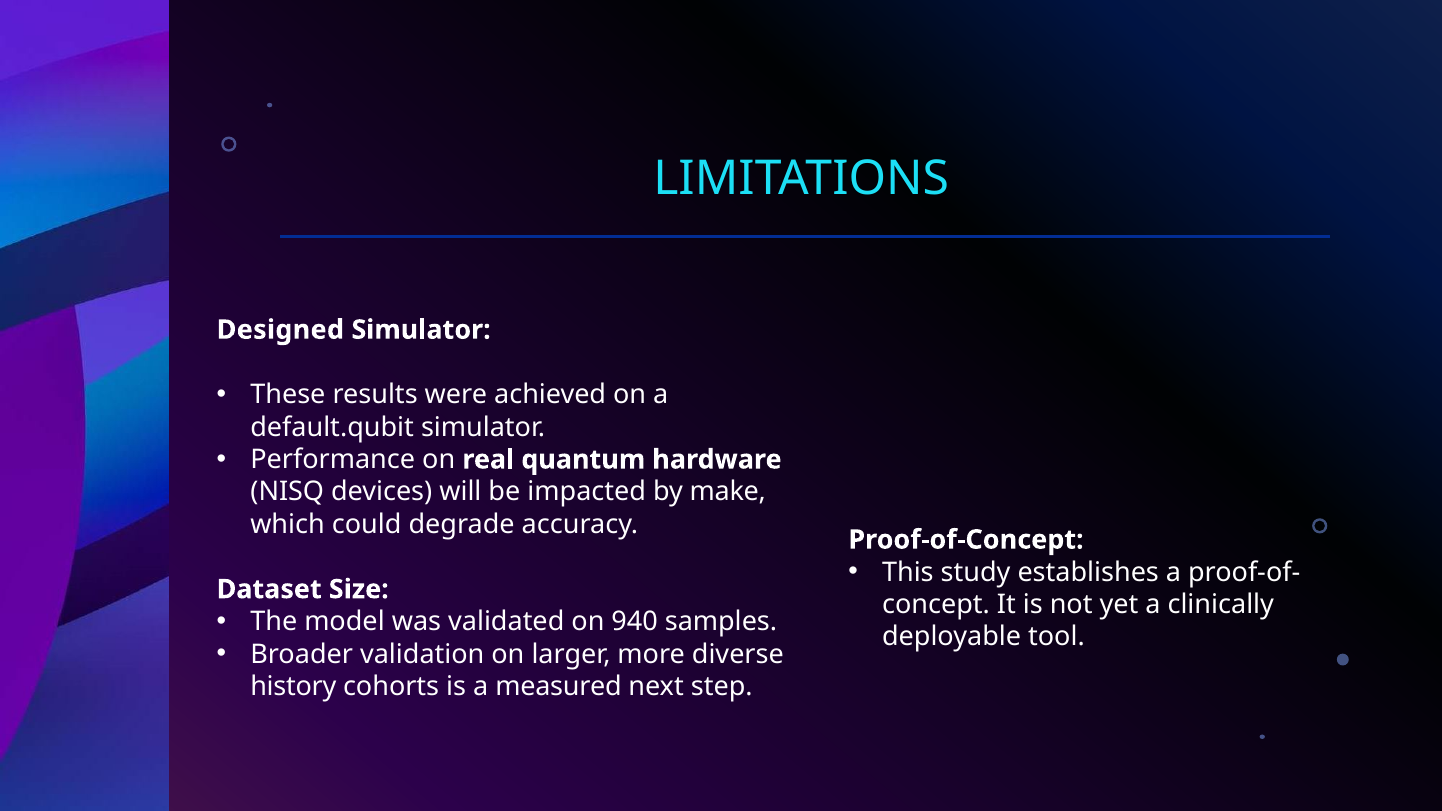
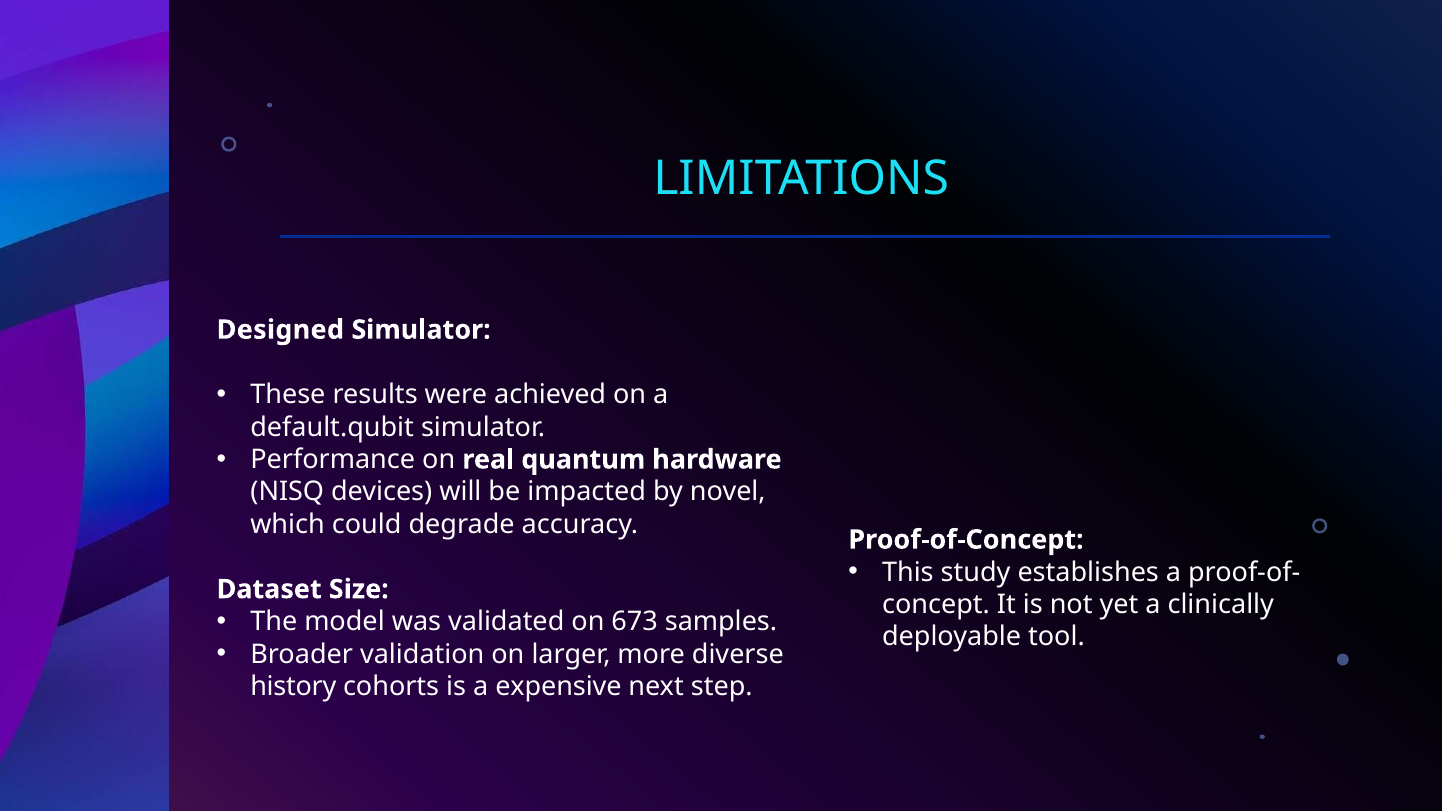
make: make -> novel
940: 940 -> 673
measured: measured -> expensive
